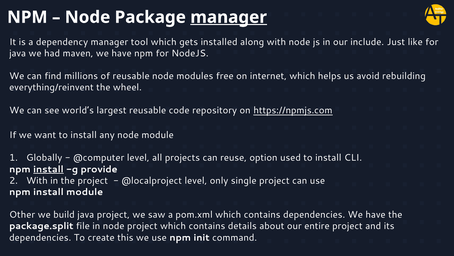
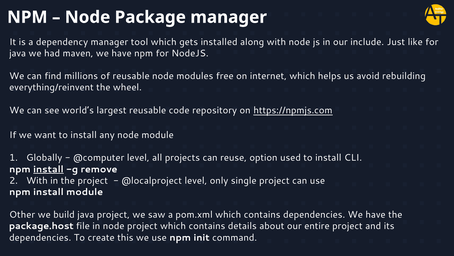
manager at (229, 17) underline: present -> none
provide: provide -> remove
package.split: package.split -> package.host
